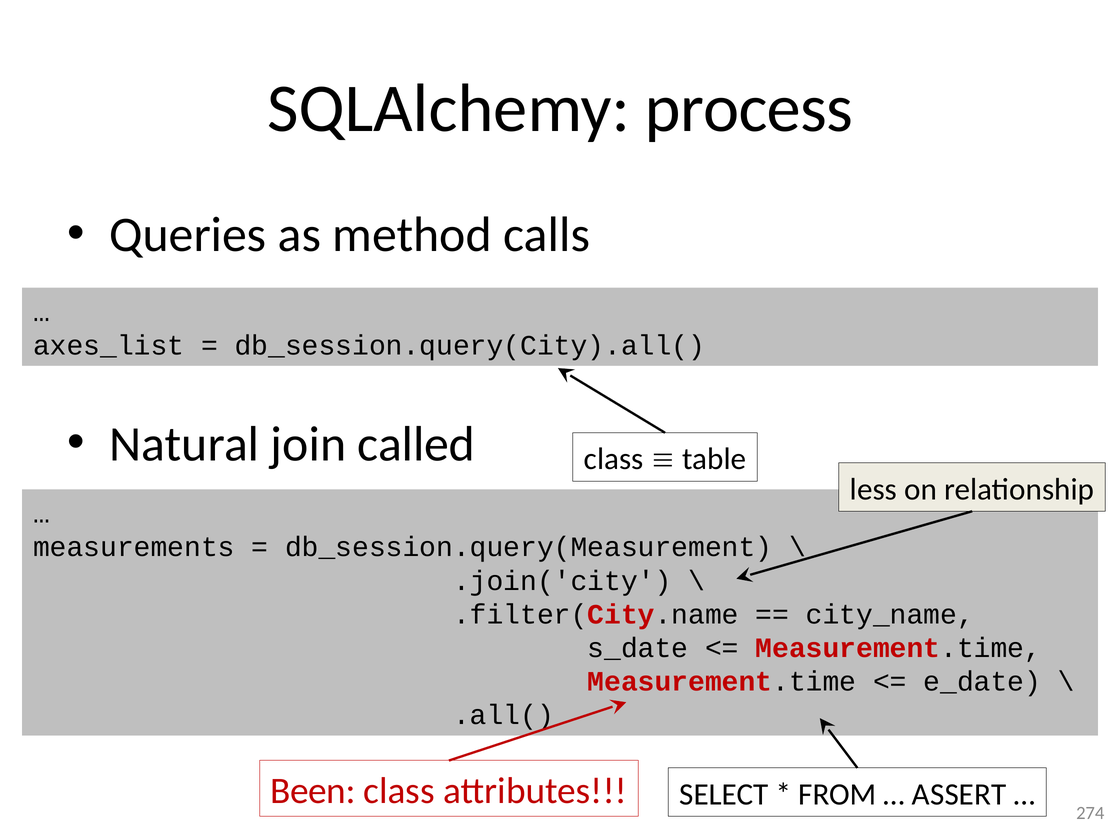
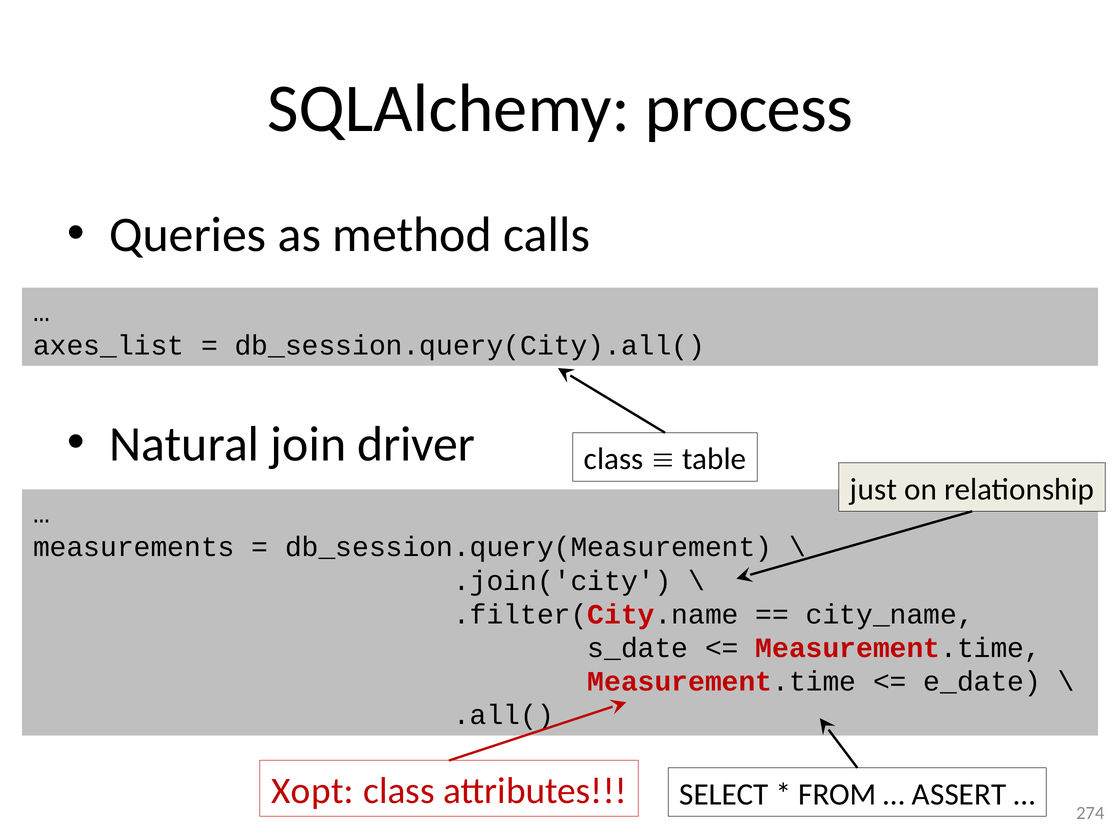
called: called -> driver
less: less -> just
Been: Been -> Xopt
